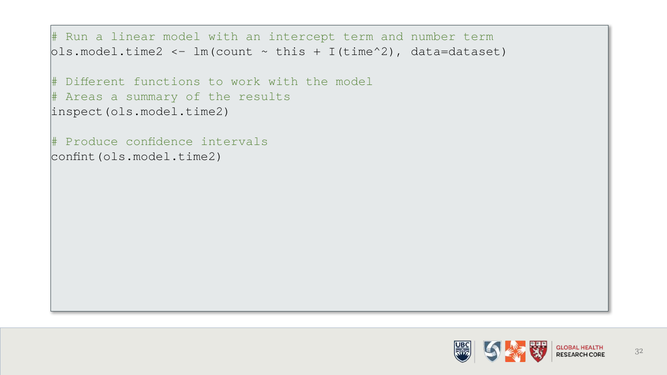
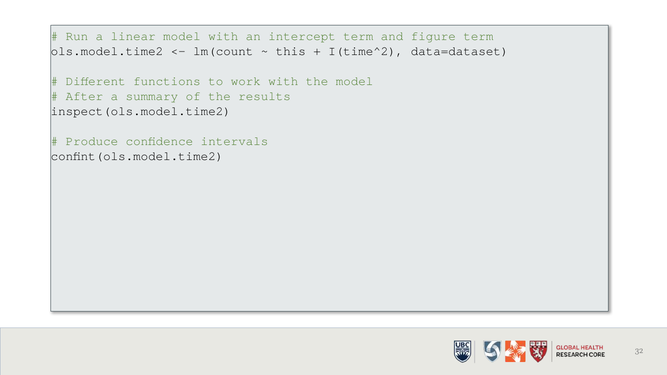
number: number -> figure
Areas: Areas -> After
